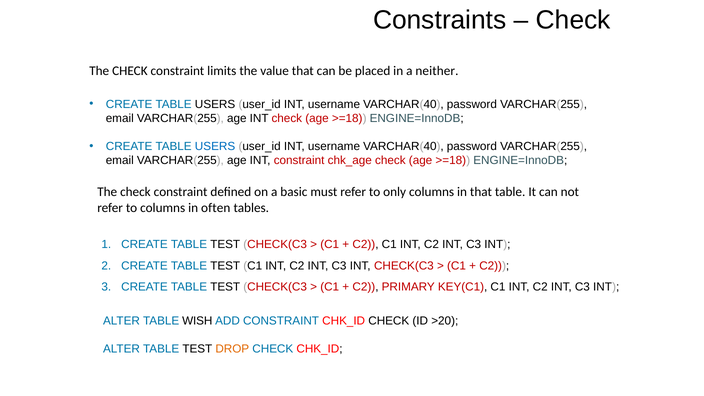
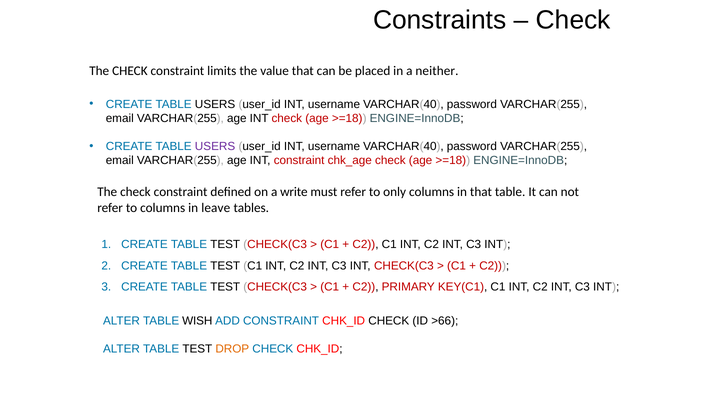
USERS at (215, 146) colour: blue -> purple
basic: basic -> write
often: often -> leave
>20: >20 -> >66
